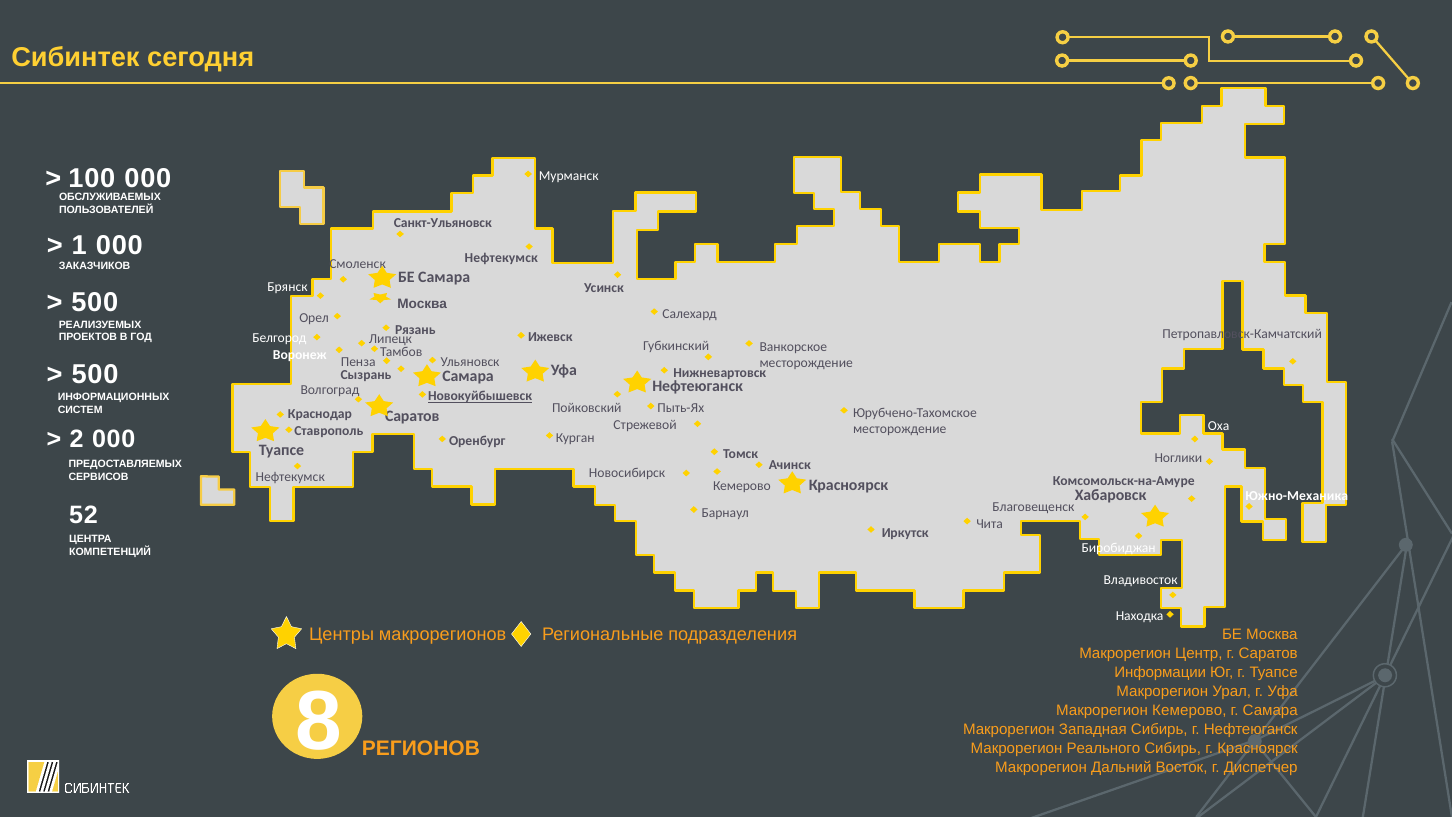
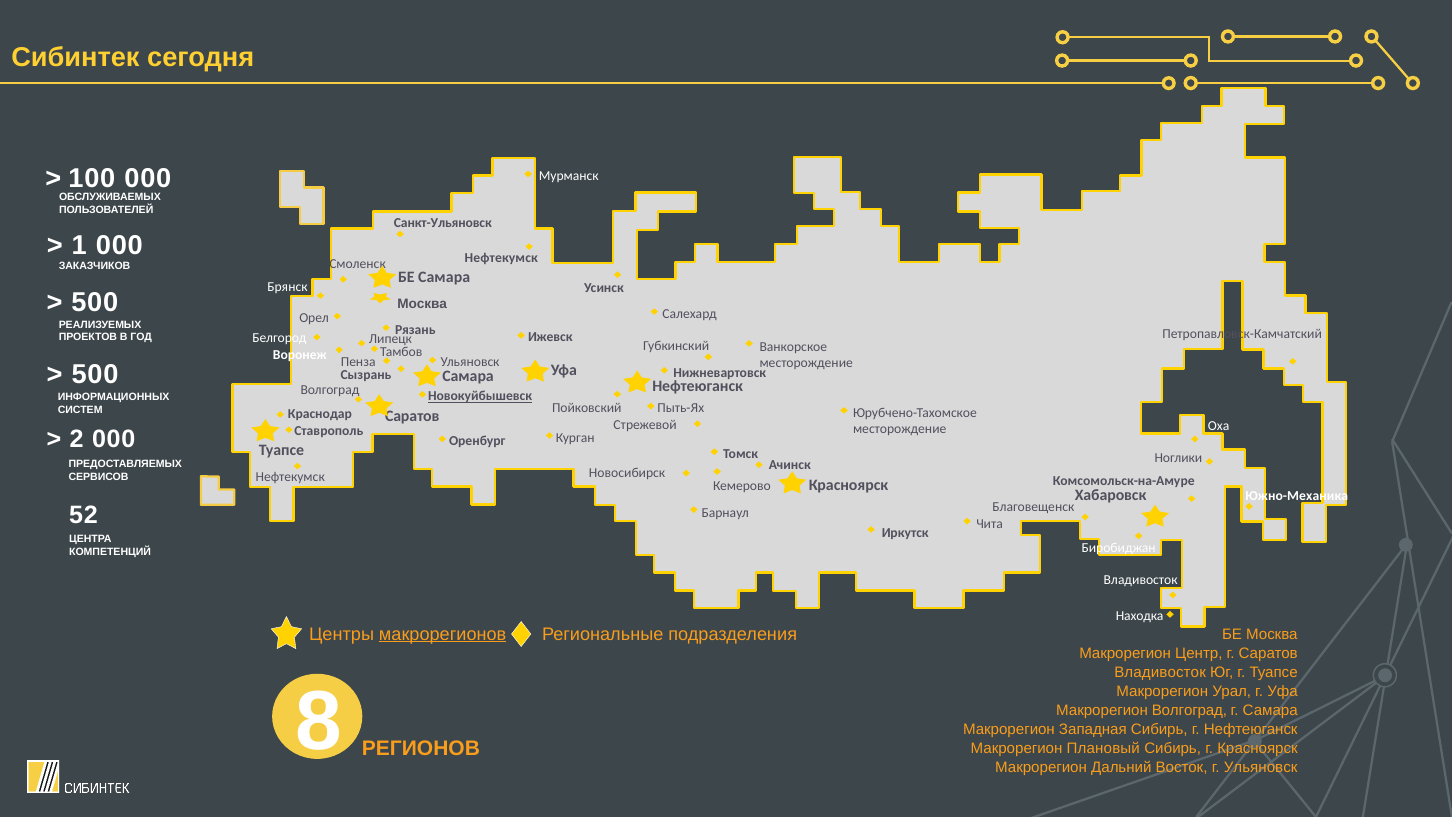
макрорегионов underline: none -> present
Информации at (1160, 672): Информации -> Владивосток
Макрорегион Кемерово: Кемерово -> Волгоград
Реального: Реального -> Плановый
г Диспетчер: Диспетчер -> Ульяновск
